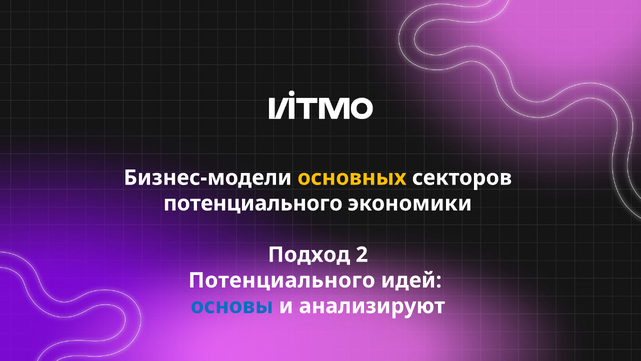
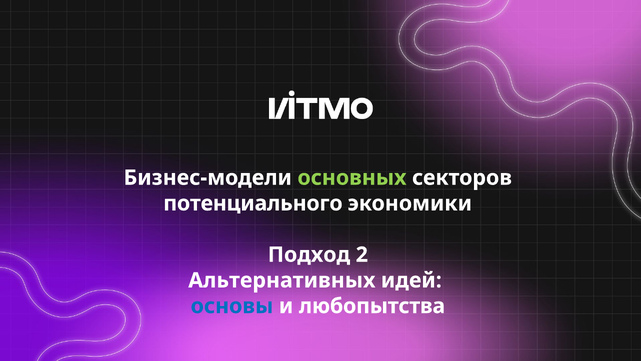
основных colour: yellow -> light green
Потенциального at (282, 280): Потенциального -> Альтернативных
анализируют: анализируют -> любопытства
